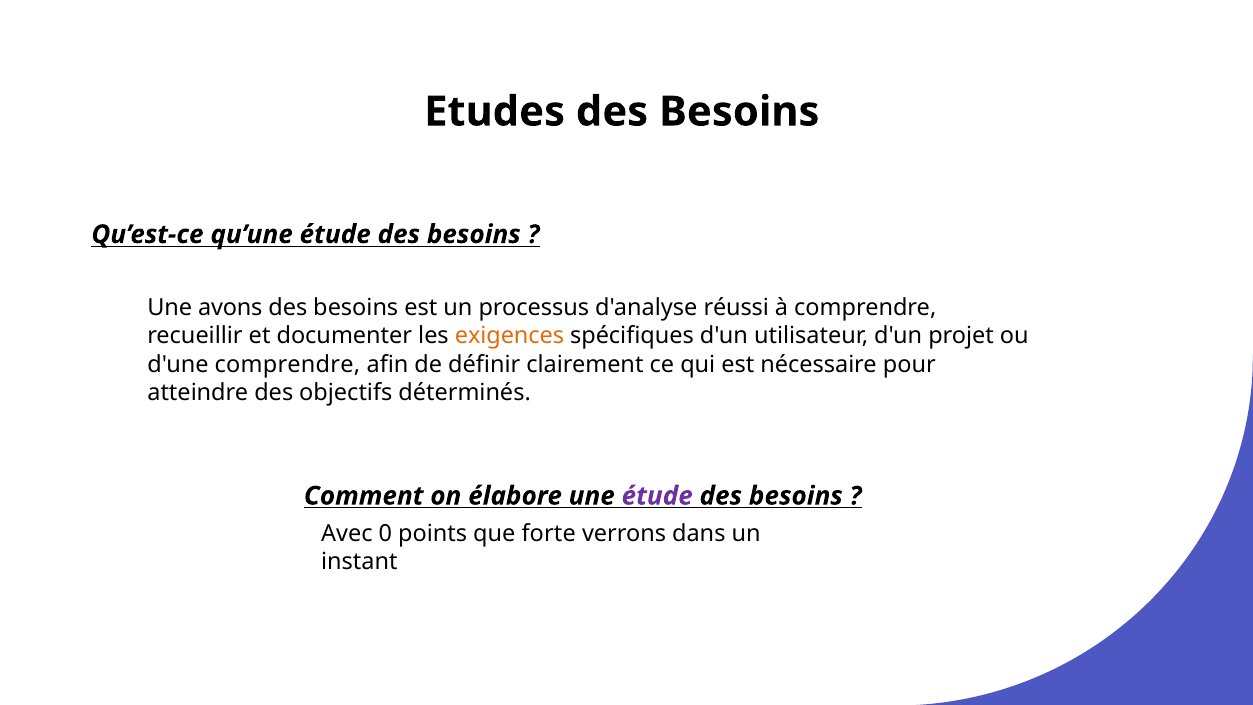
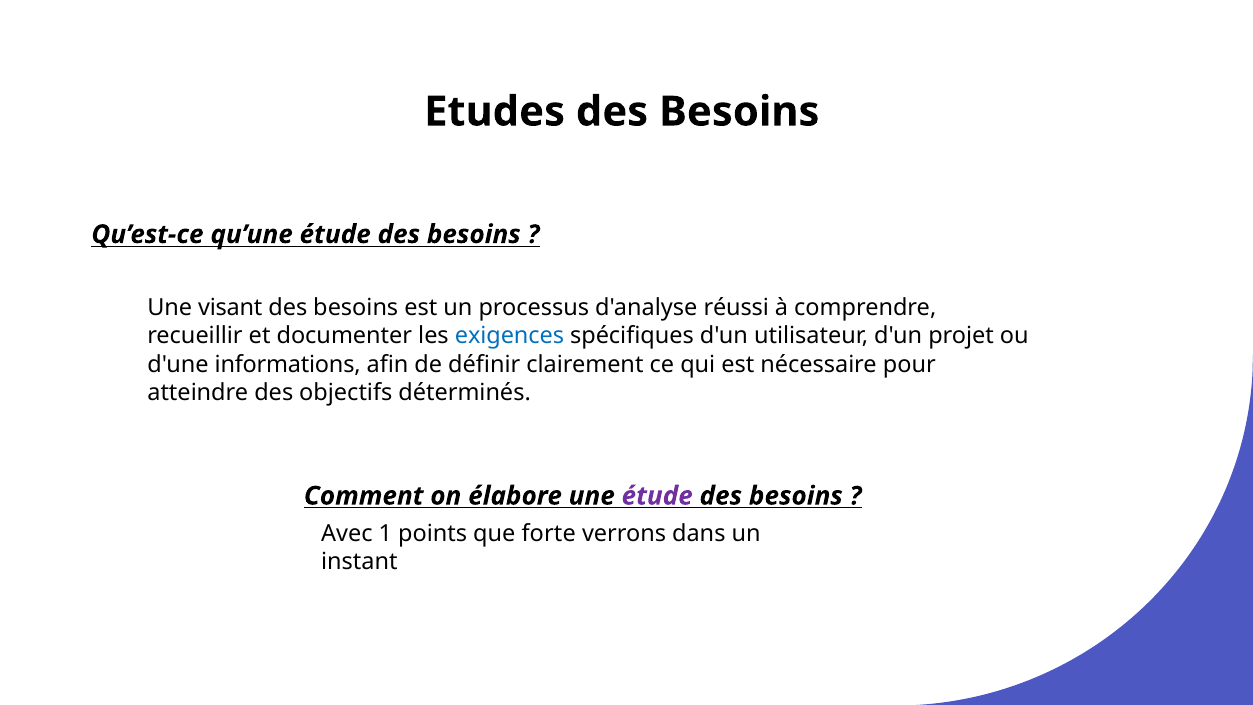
avons: avons -> visant
exigences colour: orange -> blue
d'une comprendre: comprendre -> informations
0: 0 -> 1
